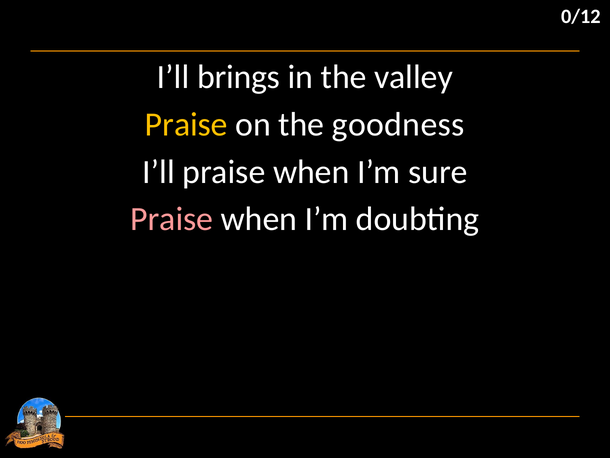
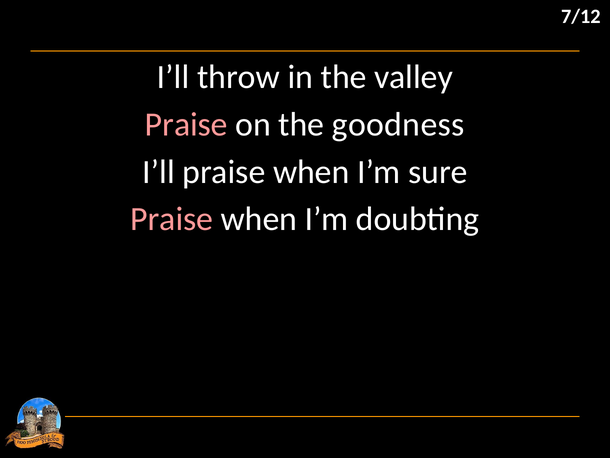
0/12: 0/12 -> 7/12
brings: brings -> throw
Praise at (186, 124) colour: yellow -> pink
